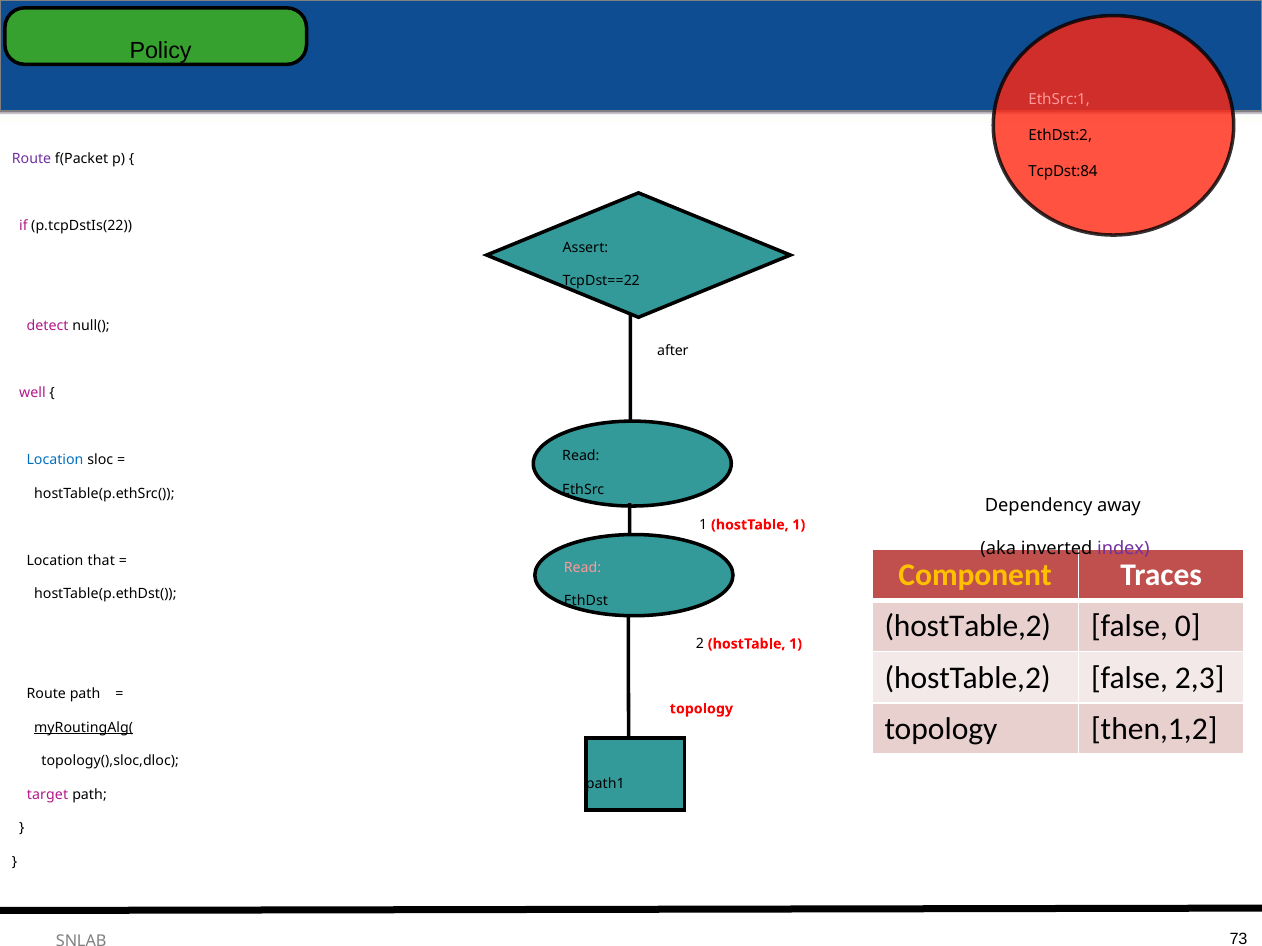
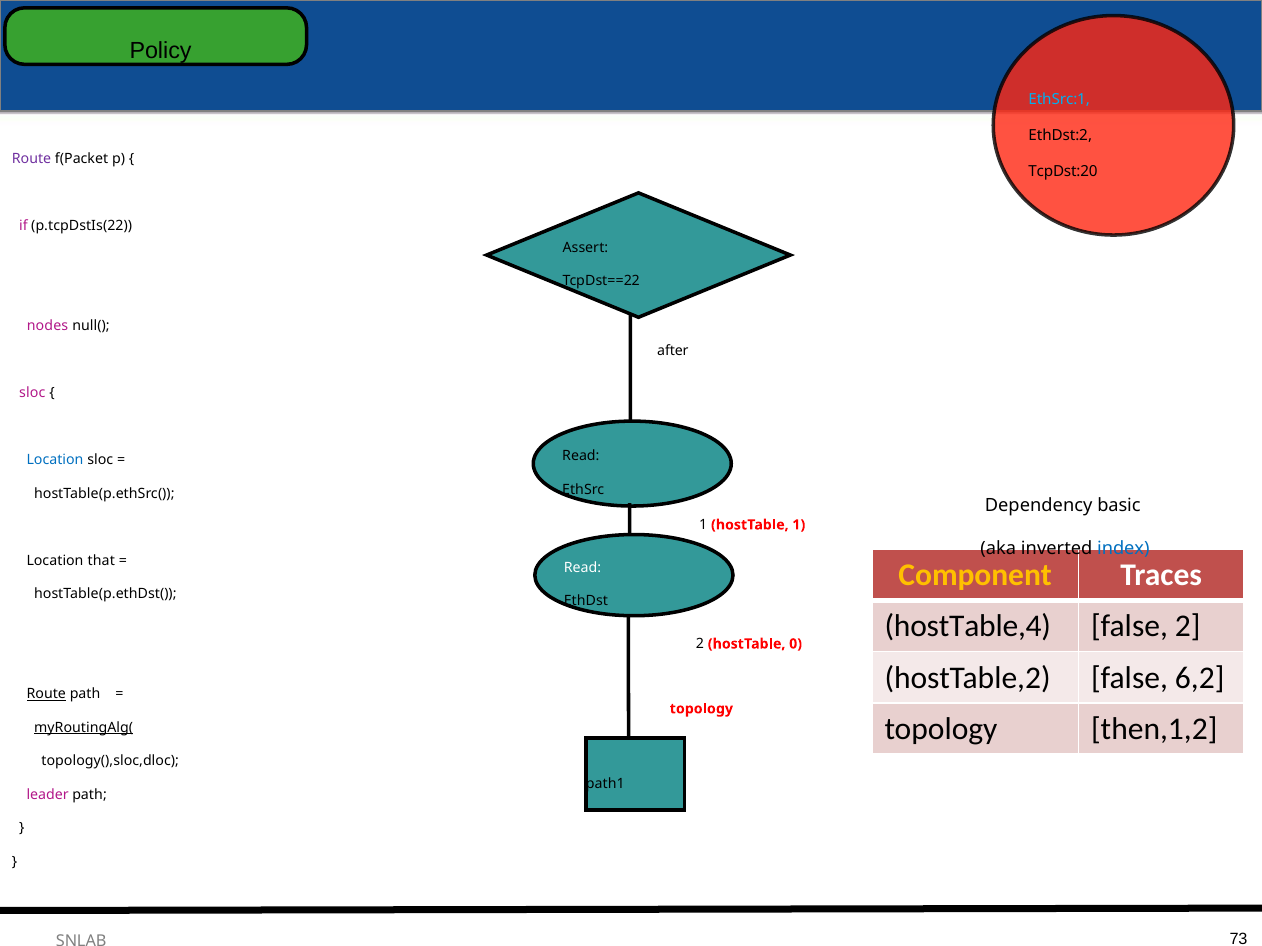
EthSrc:1 colour: pink -> light blue
TcpDst:84: TcpDst:84 -> TcpDst:20
detect: detect -> nodes
well at (32, 393): well -> sloc
away: away -> basic
index colour: purple -> blue
Read at (582, 568) colour: pink -> white
hostTable,2 at (968, 627): hostTable,2 -> hostTable,4
false 0: 0 -> 2
2 hostTable 1: 1 -> 0
2,3: 2,3 -> 6,2
Route at (46, 695) underline: none -> present
target: target -> leader
